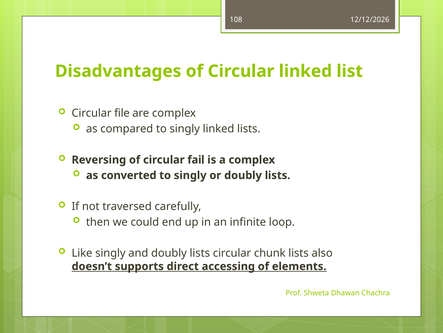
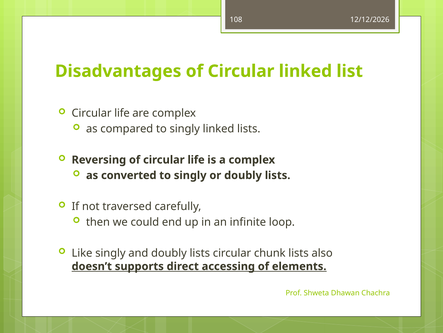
file at (122, 113): file -> life
of circular fail: fail -> life
